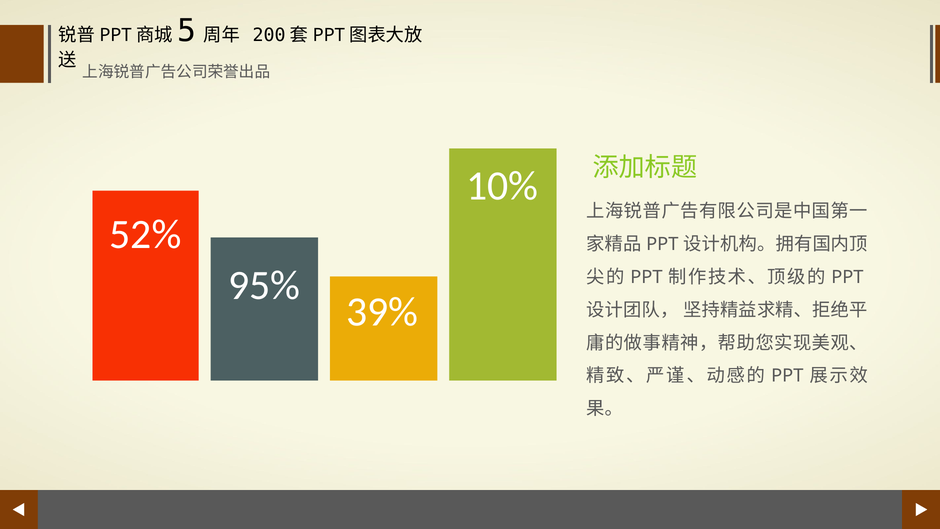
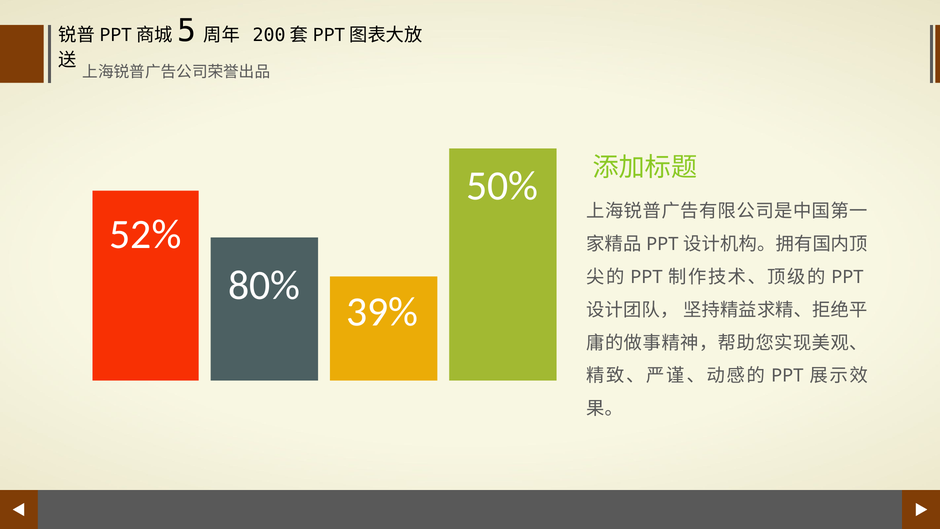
10%: 10% -> 50%
95%: 95% -> 80%
